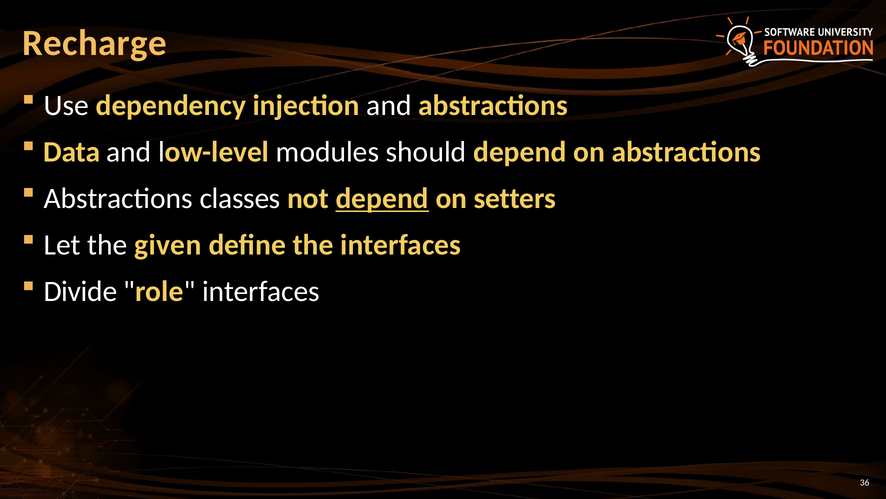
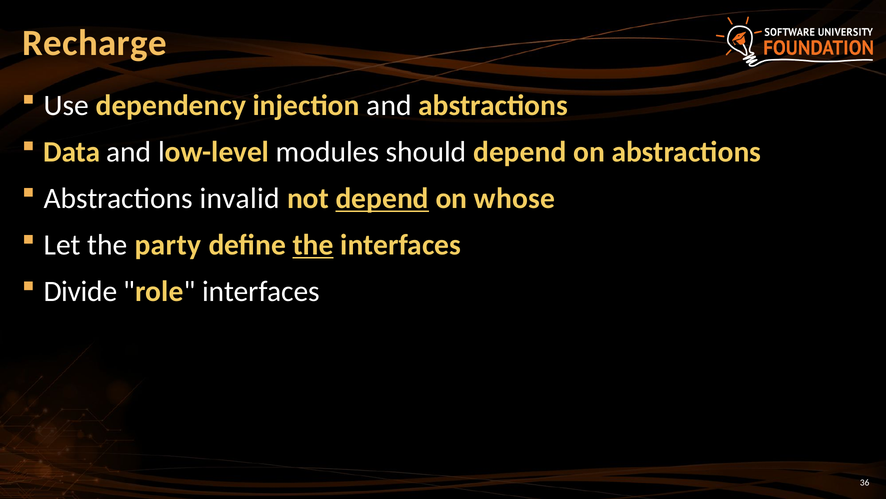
classes: classes -> invalid
setters: setters -> whose
given: given -> party
the at (313, 245) underline: none -> present
